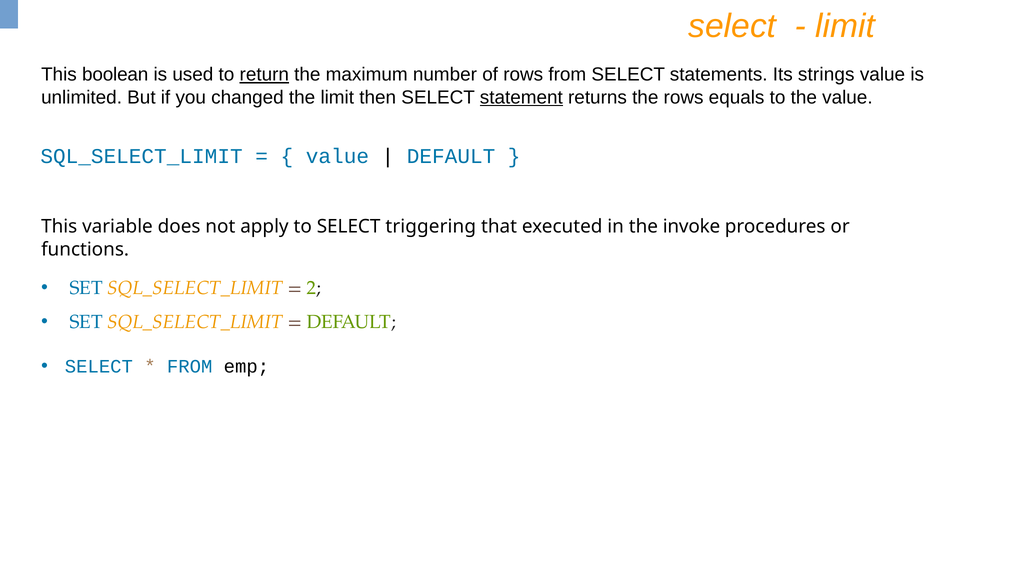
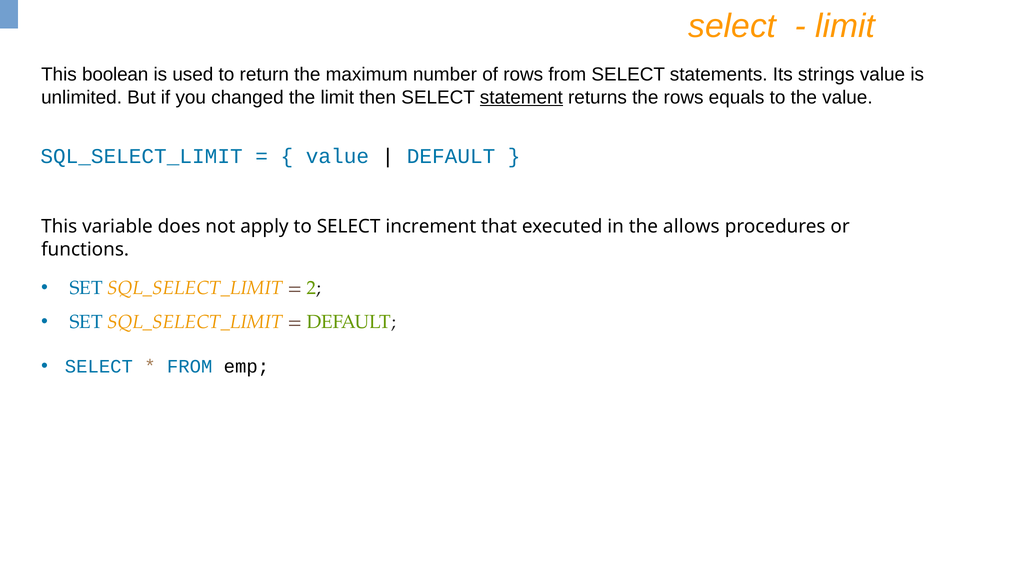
return underline: present -> none
triggering: triggering -> increment
invoke: invoke -> allows
